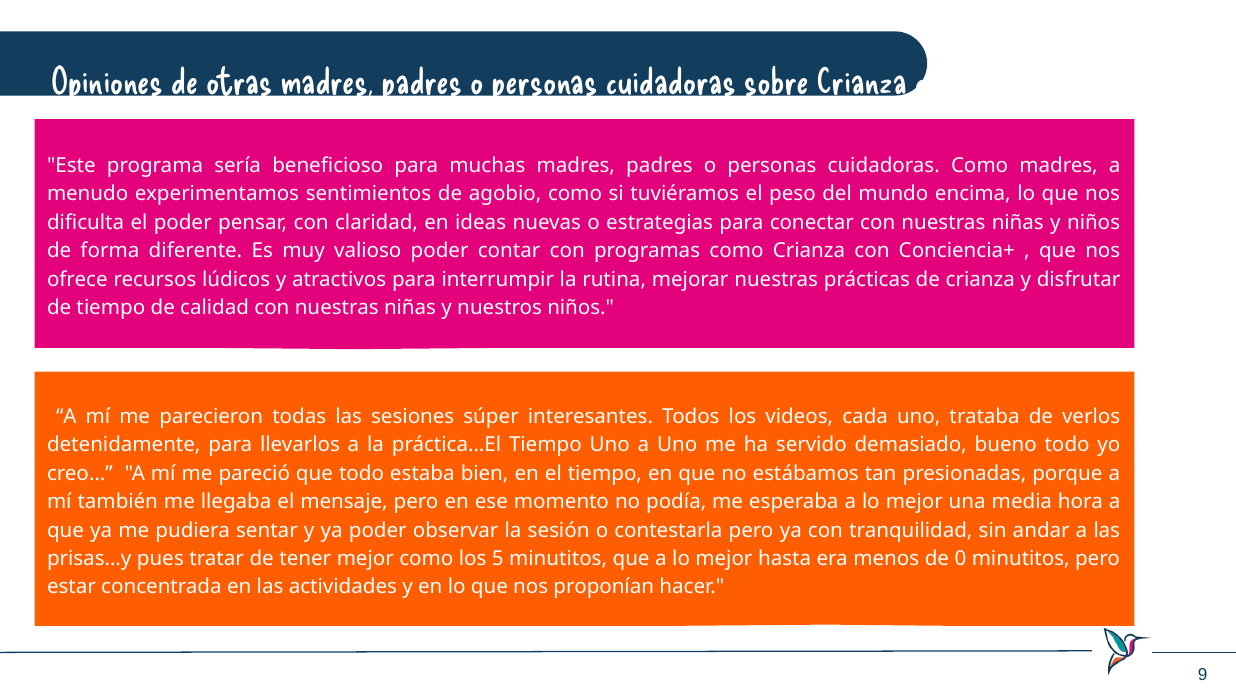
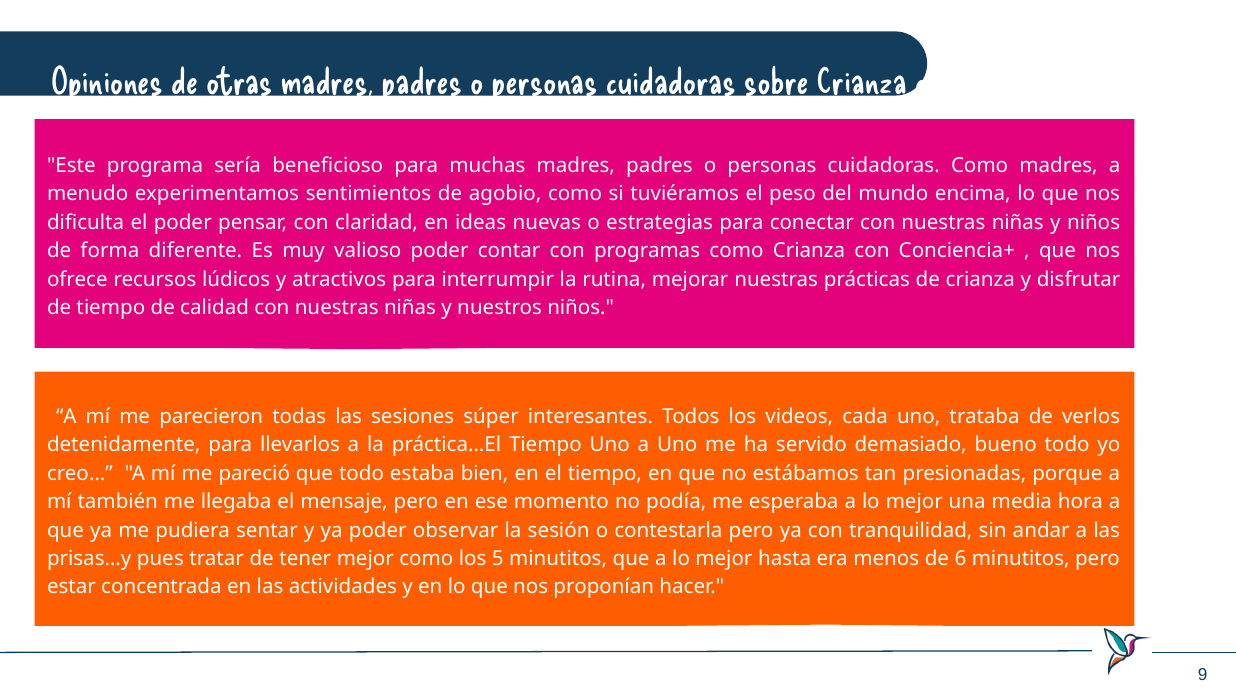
0: 0 -> 6
